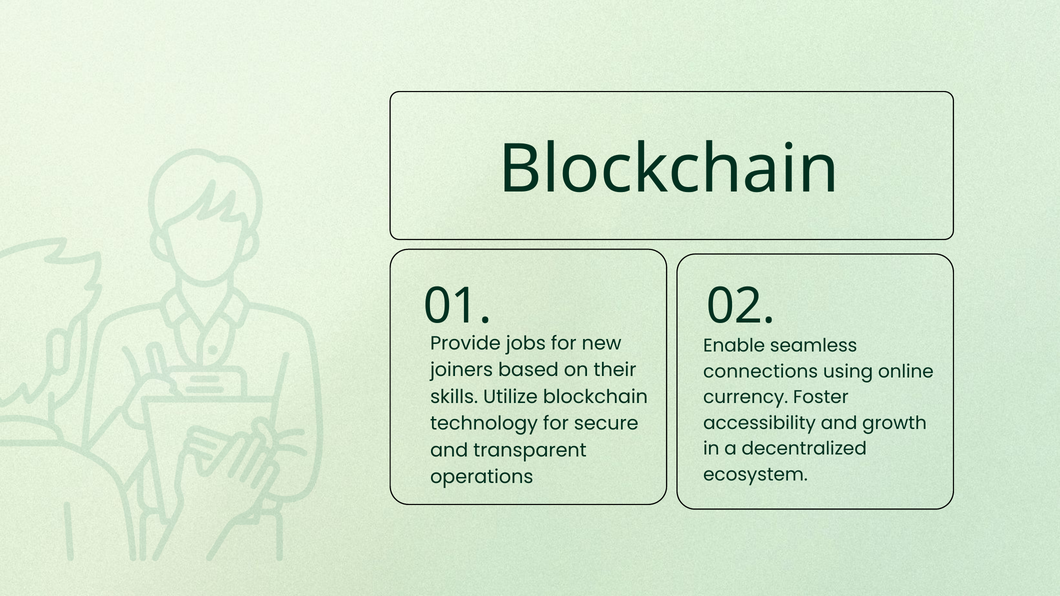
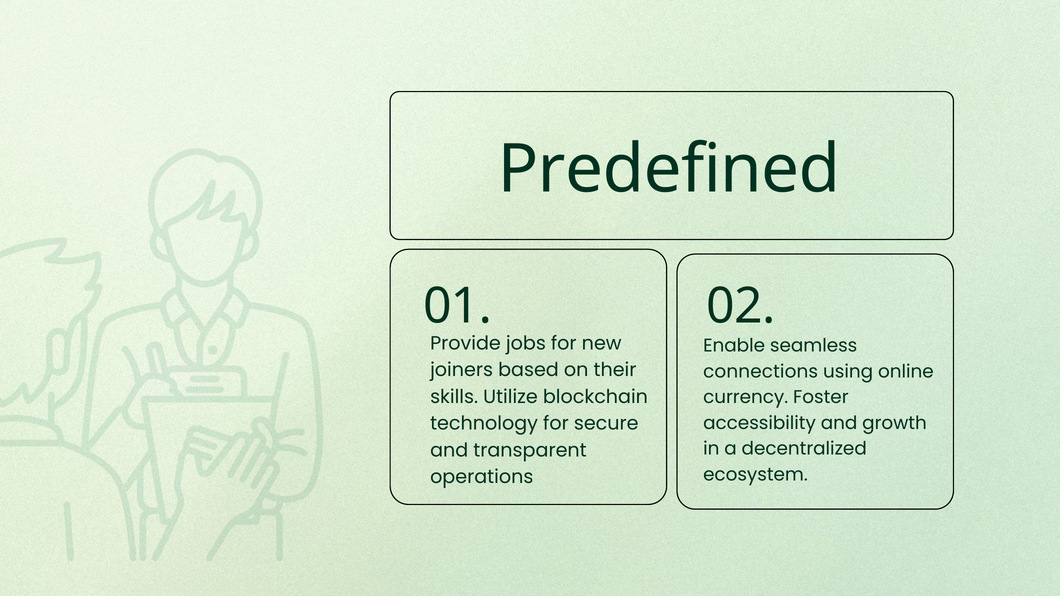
Blockchain at (669, 169): Blockchain -> Predefined
